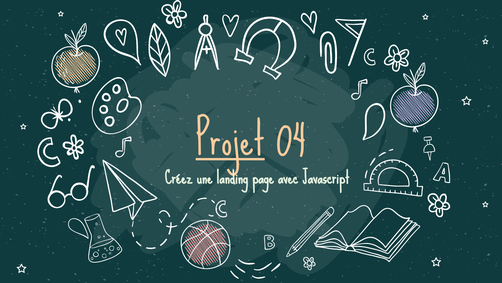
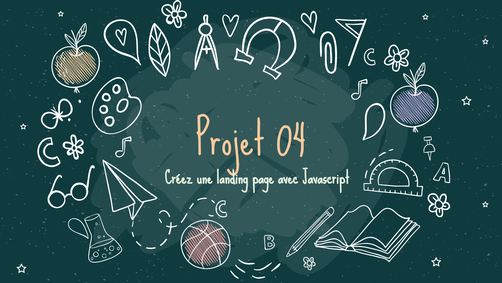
Projet underline: present -> none
